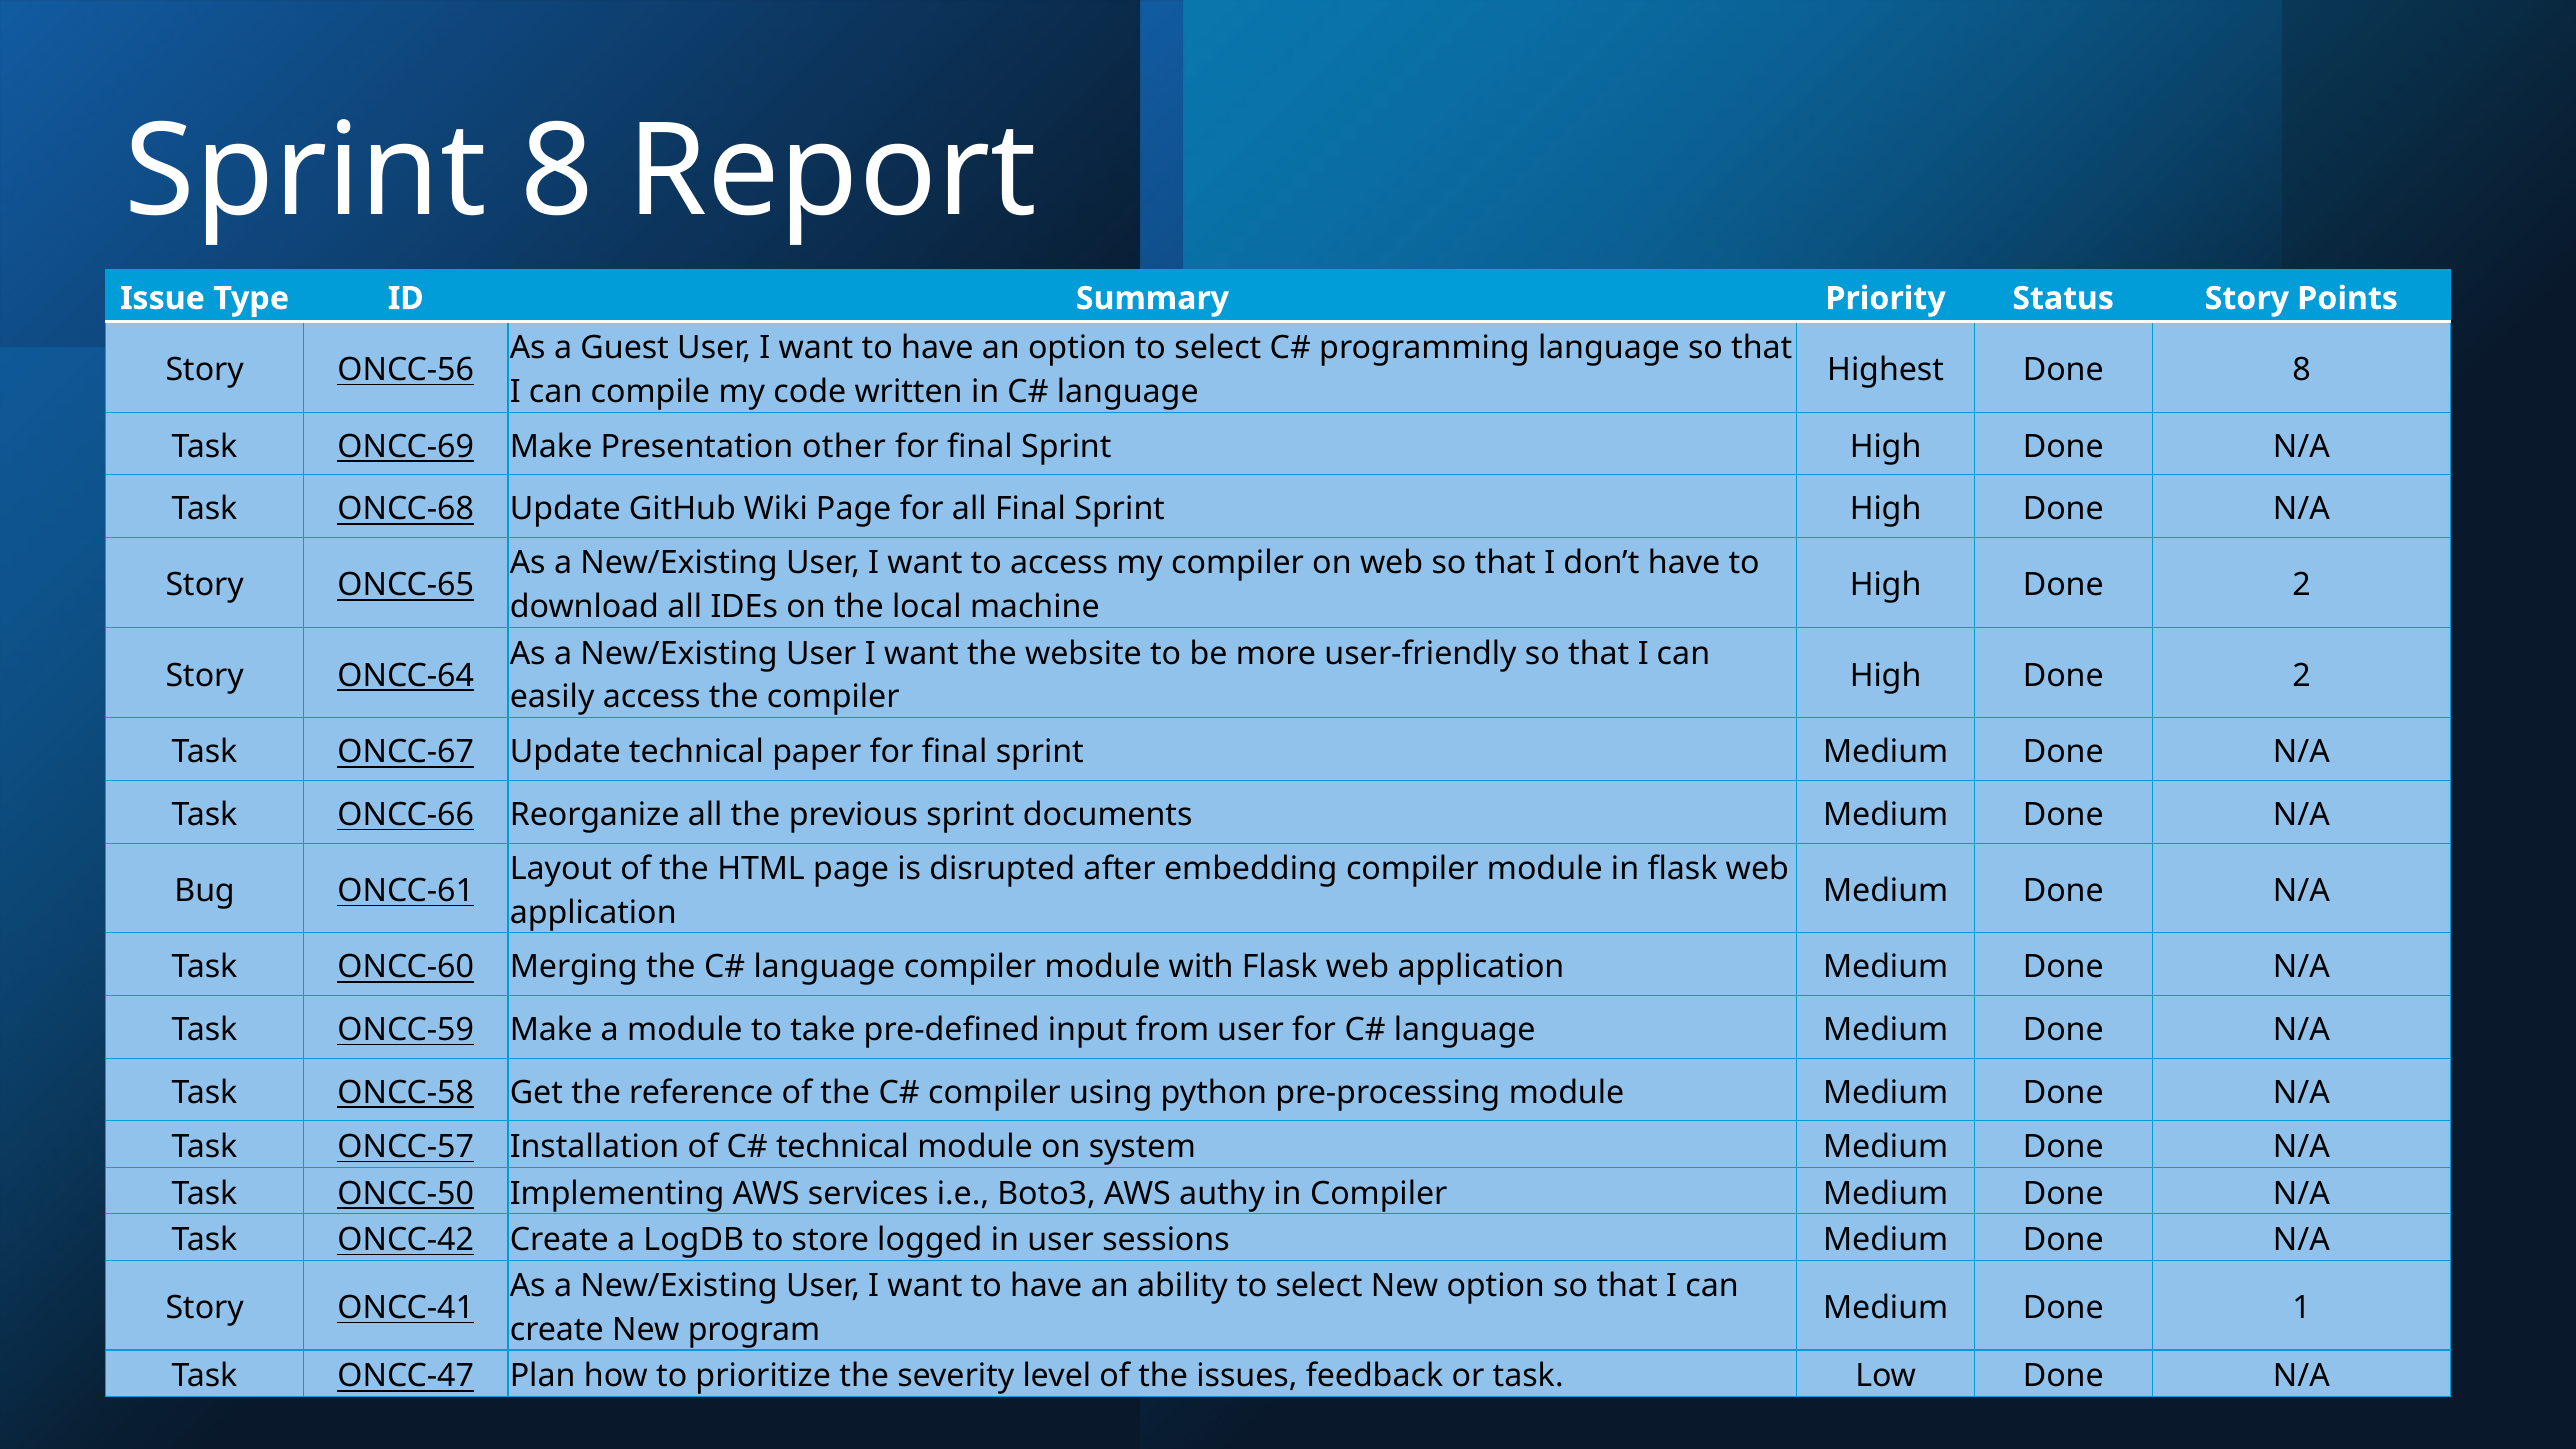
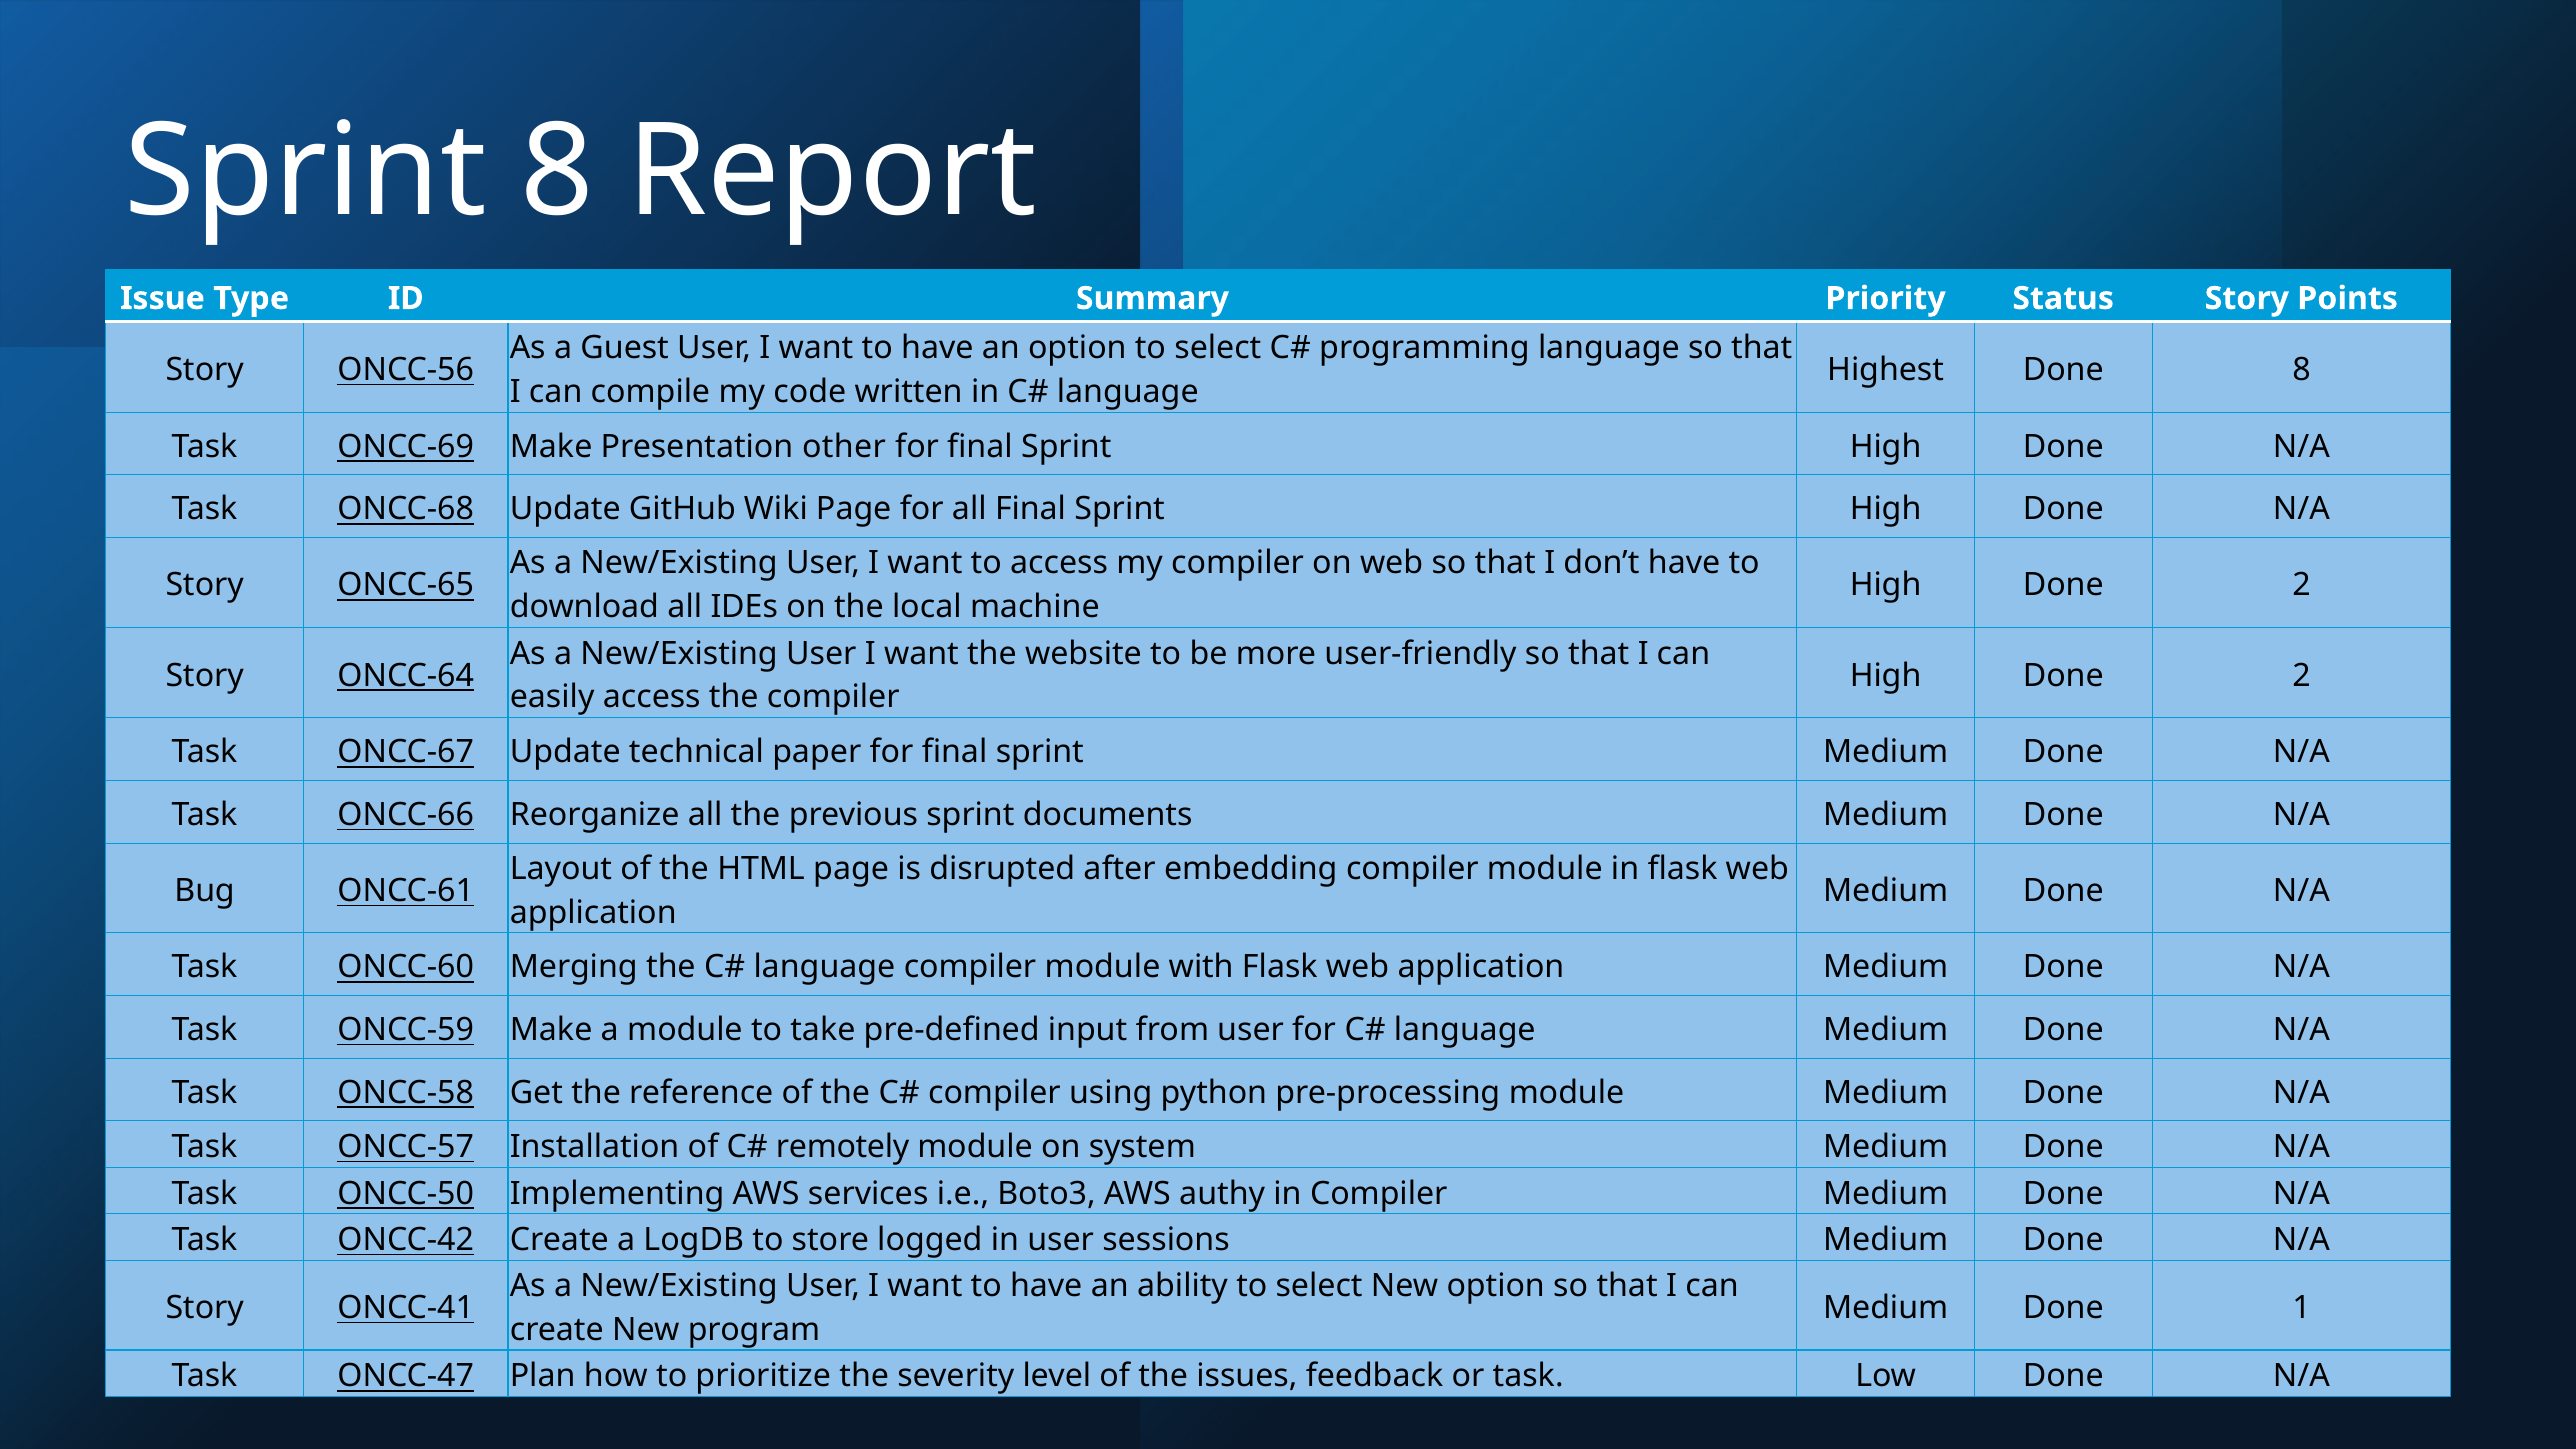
technical at (843, 1147): technical -> remotely
